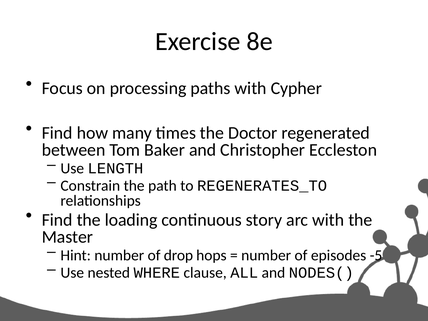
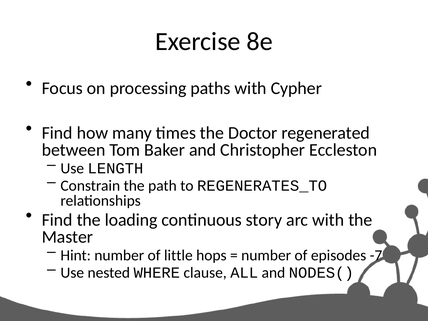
drop: drop -> little
-5: -5 -> -7
